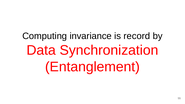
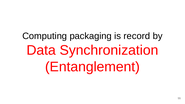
invariance: invariance -> packaging
